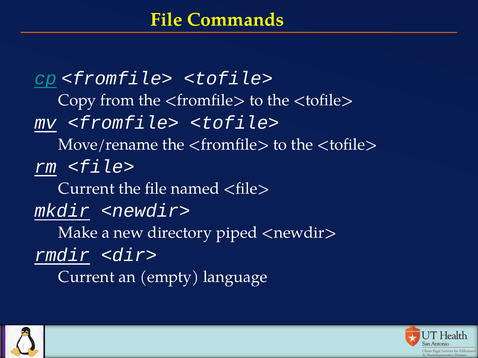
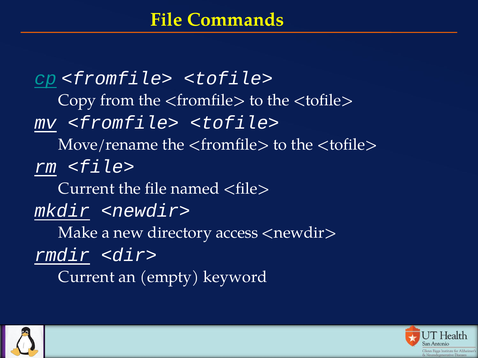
piped: piped -> access
language: language -> keyword
